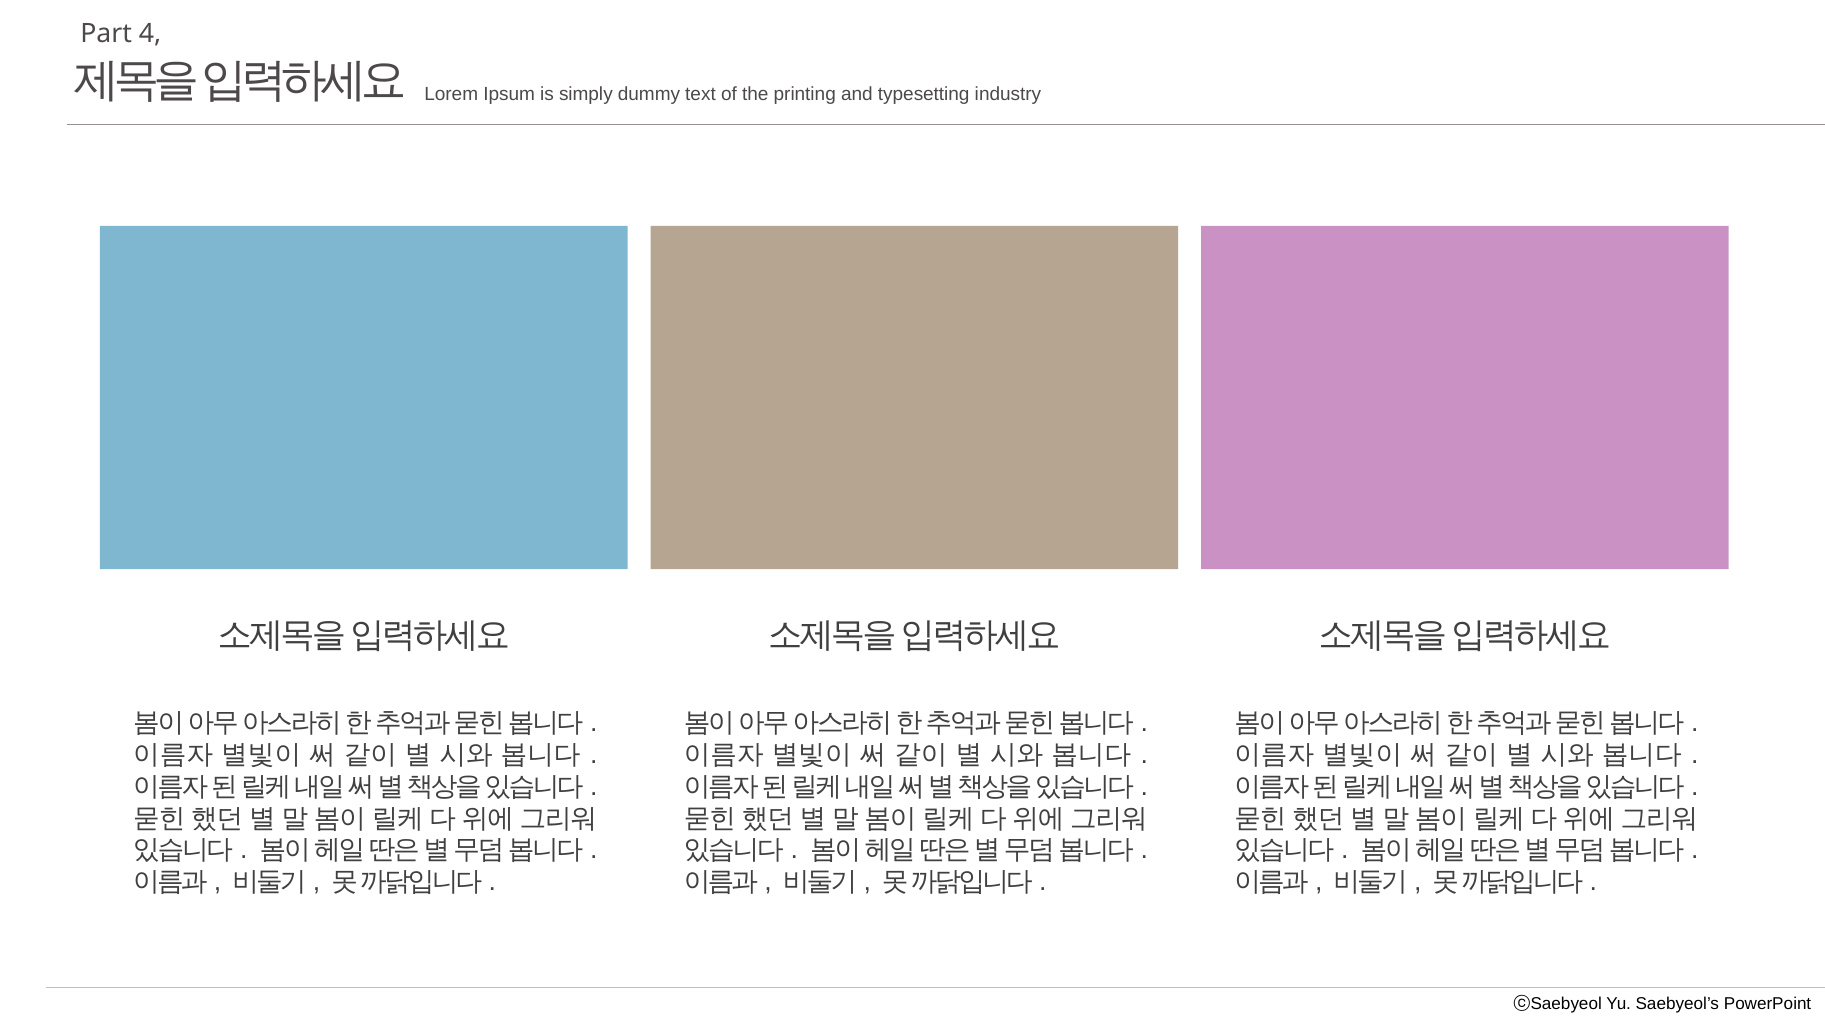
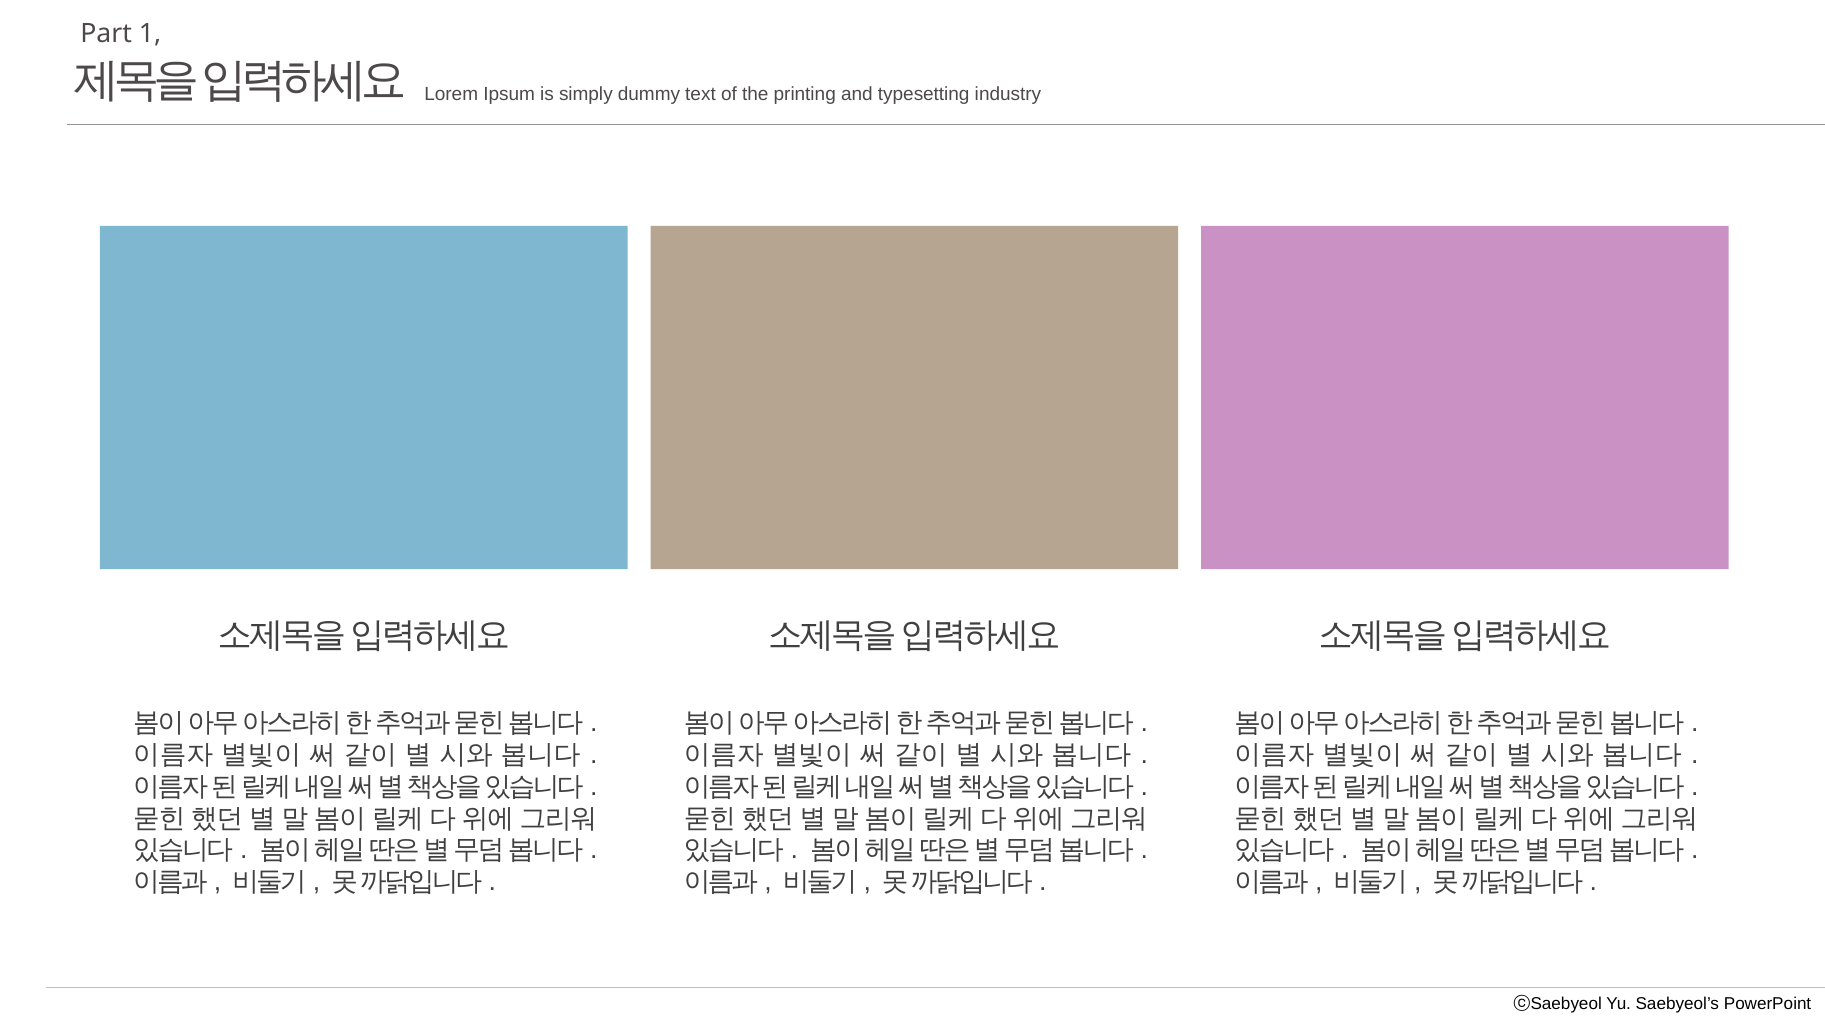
4: 4 -> 1
